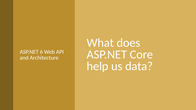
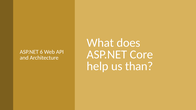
data: data -> than
